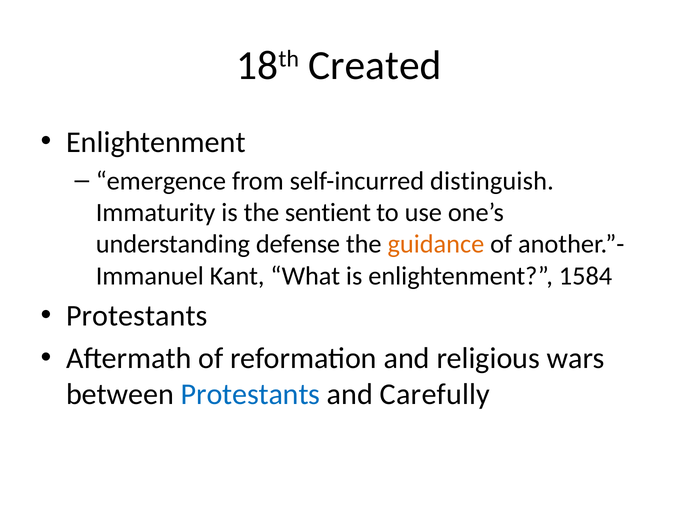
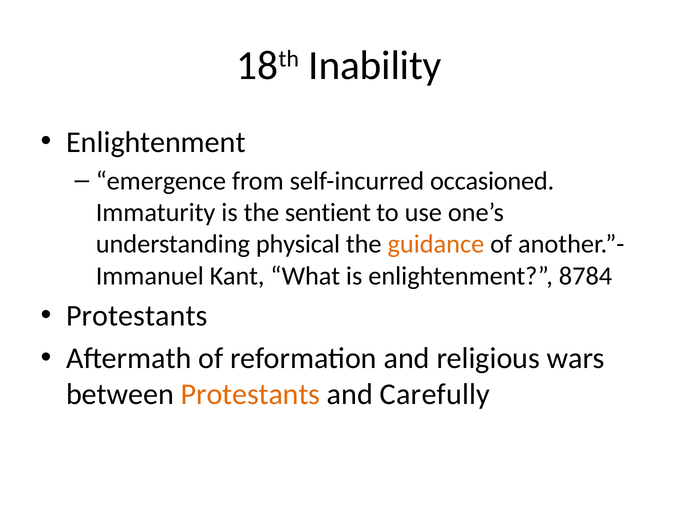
Created: Created -> Inability
distinguish: distinguish -> occasioned
defense: defense -> physical
1584: 1584 -> 8784
Protestants at (251, 395) colour: blue -> orange
